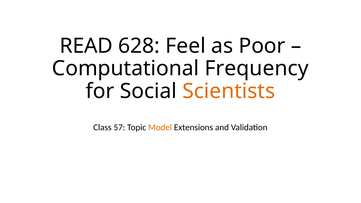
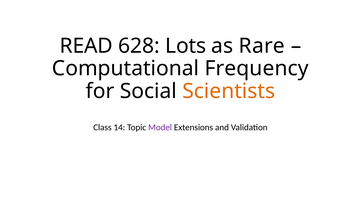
Feel: Feel -> Lots
Poor: Poor -> Rare
57: 57 -> 14
Model colour: orange -> purple
